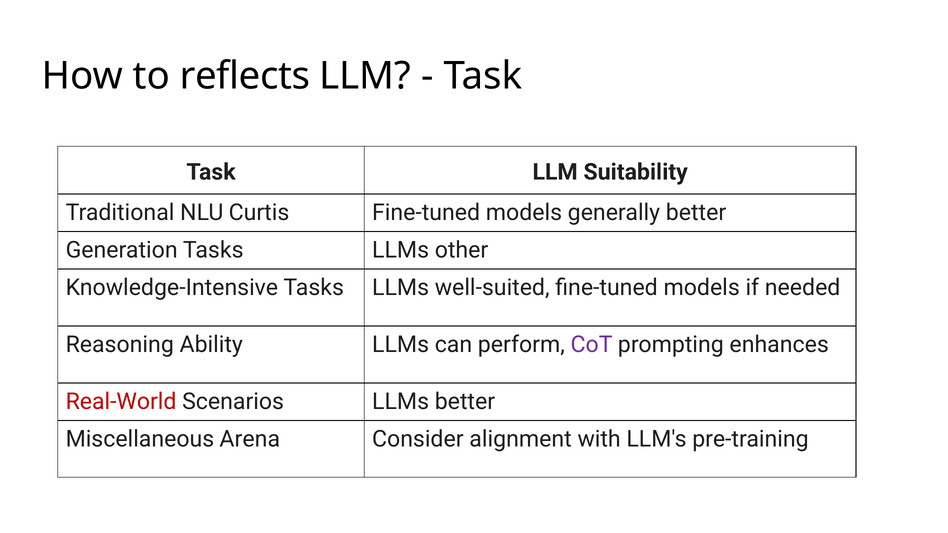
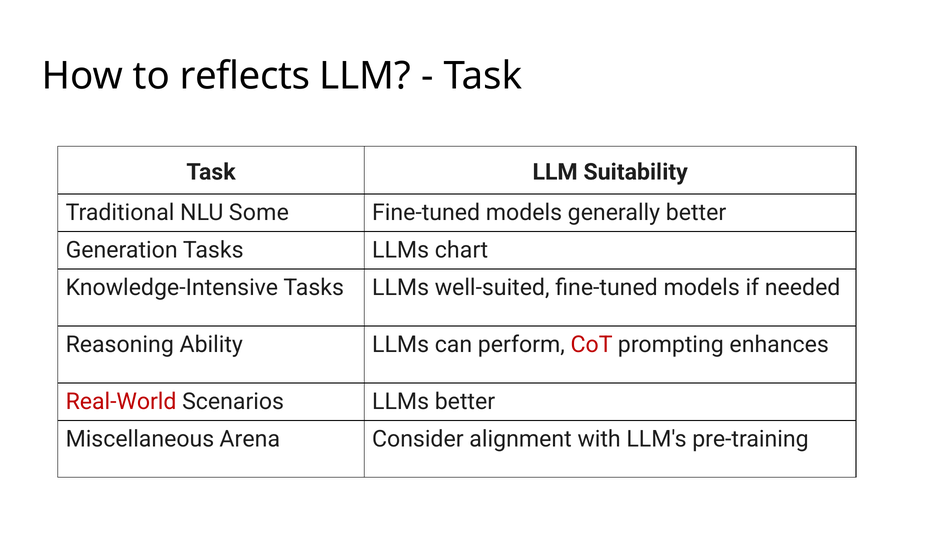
Curtis: Curtis -> Some
other: other -> chart
CoT colour: purple -> red
